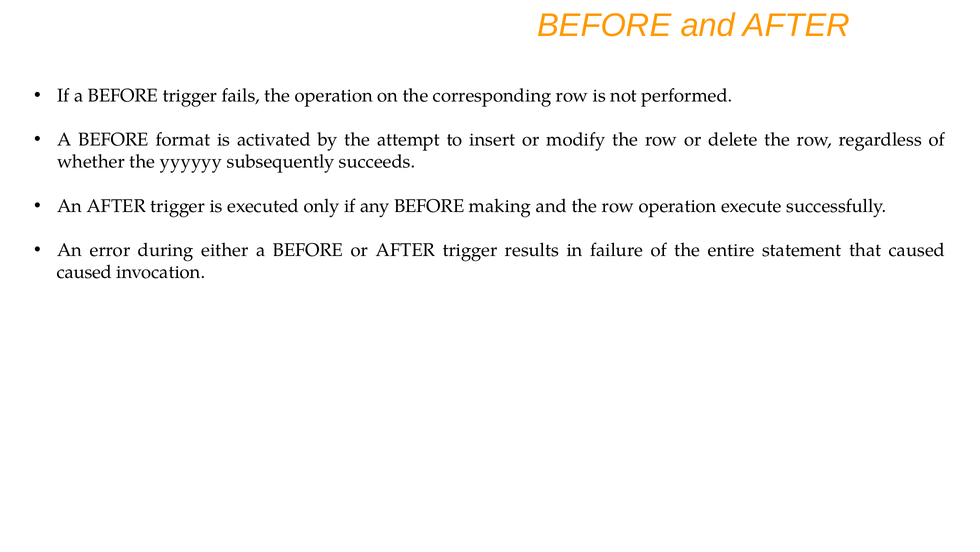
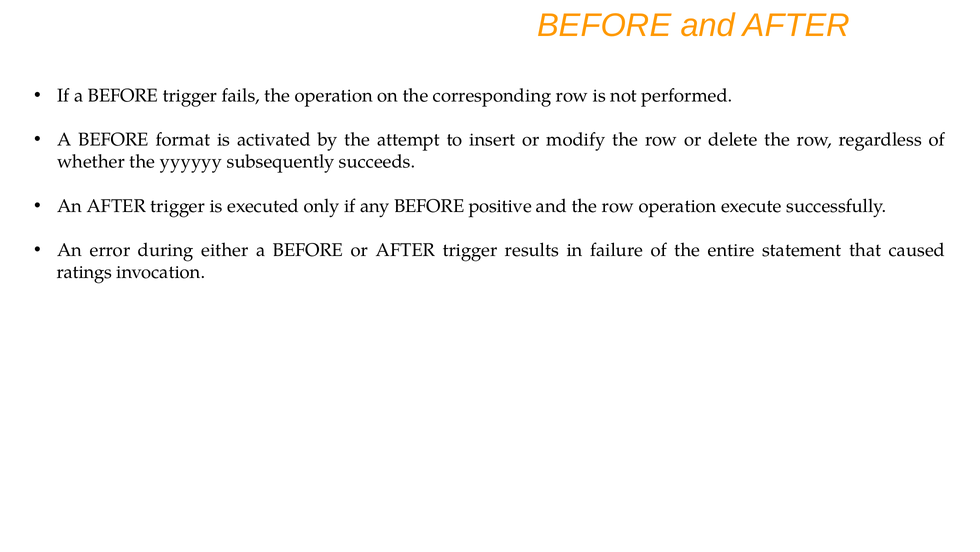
making: making -> positive
caused at (84, 272): caused -> ratings
